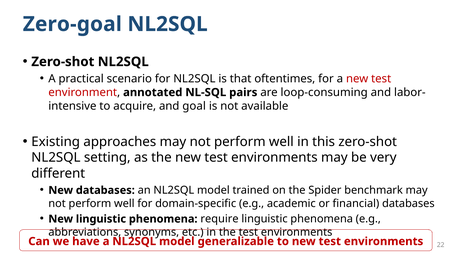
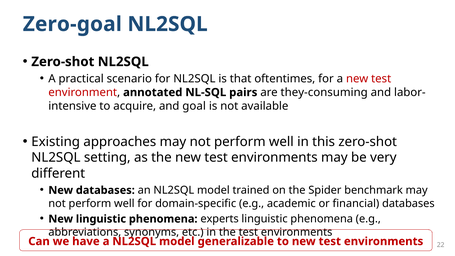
loop-consuming: loop-consuming -> they-consuming
require: require -> experts
